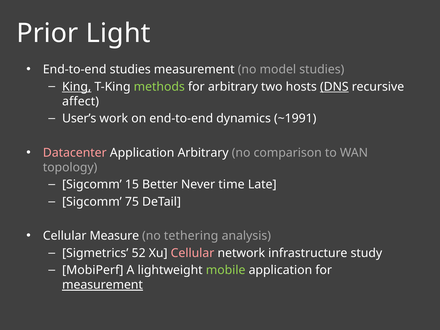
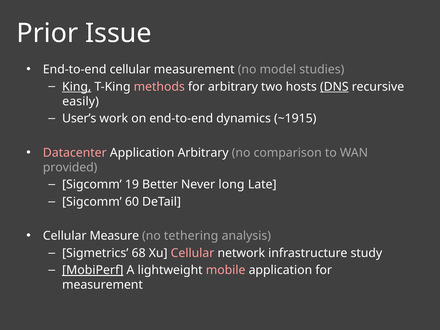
Light: Light -> Issue
End-to-end studies: studies -> cellular
methods colour: light green -> pink
affect: affect -> easily
~1991: ~1991 -> ~1915
topology: topology -> provided
15: 15 -> 19
time: time -> long
75: 75 -> 60
52: 52 -> 68
MobiPerf underline: none -> present
mobile colour: light green -> pink
measurement at (103, 285) underline: present -> none
